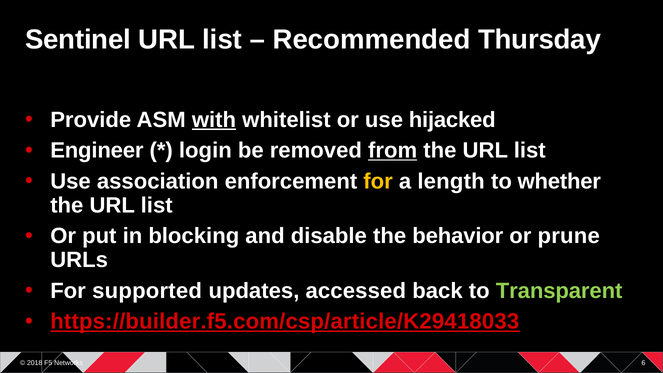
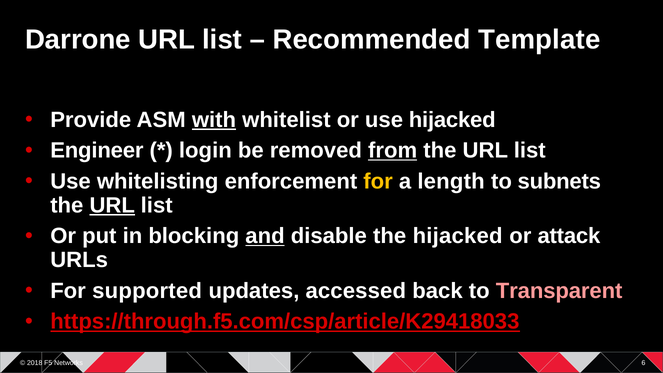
Sentinel: Sentinel -> Darrone
Thursday: Thursday -> Template
association: association -> whitelisting
whether: whether -> subnets
URL at (112, 205) underline: none -> present
and underline: none -> present
the behavior: behavior -> hijacked
prune: prune -> attack
Transparent colour: light green -> pink
https://builder.f5.com/csp/article/K29418033: https://builder.f5.com/csp/article/K29418033 -> https://through.f5.com/csp/article/K29418033
